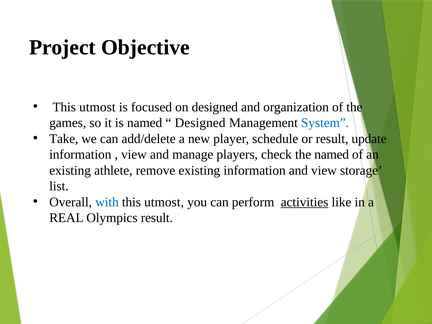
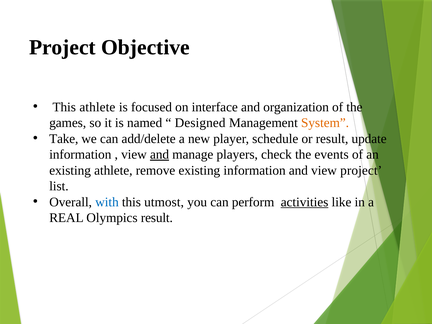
utmost at (97, 107): utmost -> athlete
on designed: designed -> interface
System colour: blue -> orange
and at (160, 154) underline: none -> present
the named: named -> events
view storage: storage -> project
